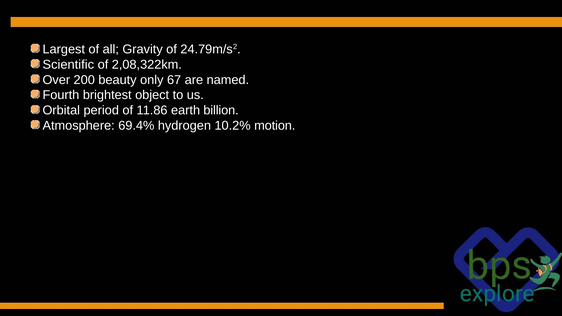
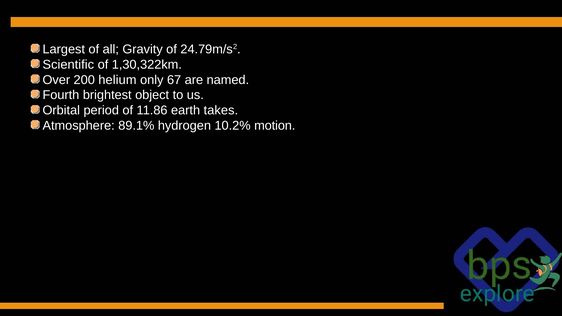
2,08,322km: 2,08,322km -> 1,30,322km
beauty: beauty -> helium
billion: billion -> takes
69.4%: 69.4% -> 89.1%
